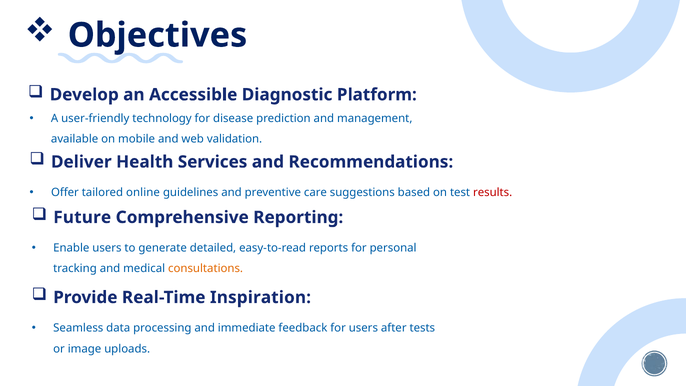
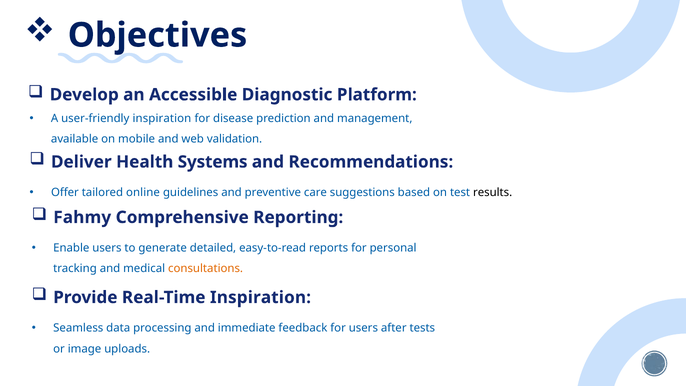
user-friendly technology: technology -> inspiration
Services: Services -> Systems
results colour: red -> black
Future: Future -> Fahmy
